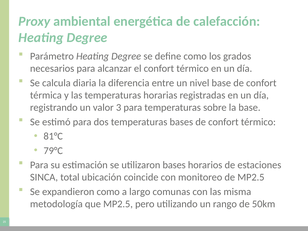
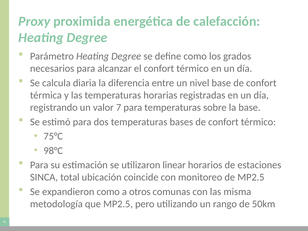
ambiental: ambiental -> proximida
3: 3 -> 7
81°C: 81°C -> 75°C
79°C: 79°C -> 98°C
utilizaron bases: bases -> linear
largo: largo -> otros
